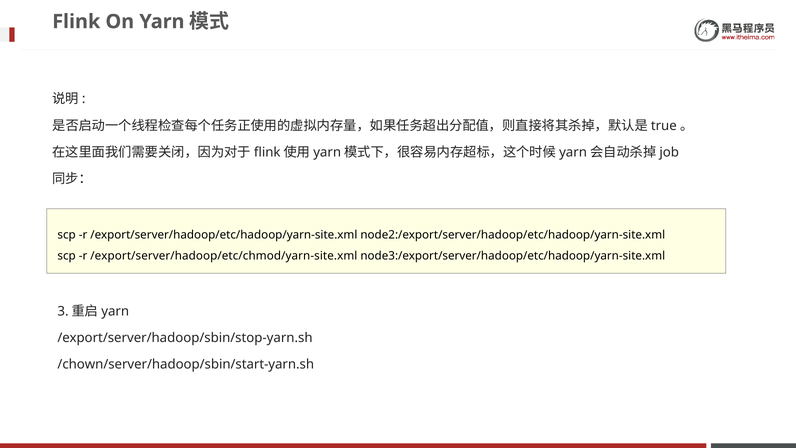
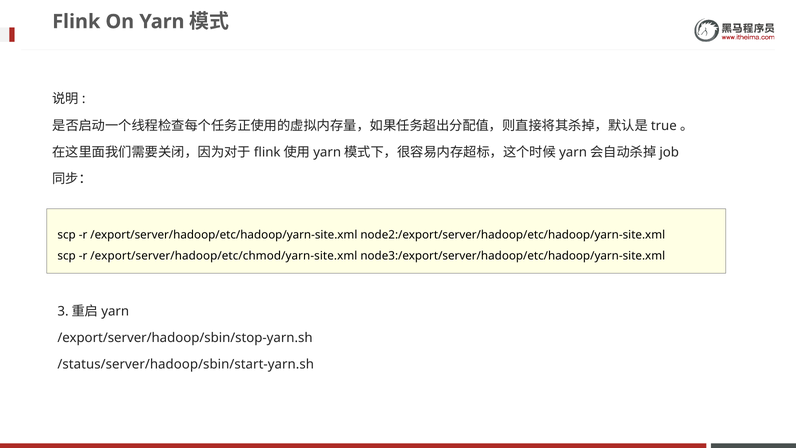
/chown/server/hadoop/sbin/start-yarn.sh: /chown/server/hadoop/sbin/start-yarn.sh -> /status/server/hadoop/sbin/start-yarn.sh
